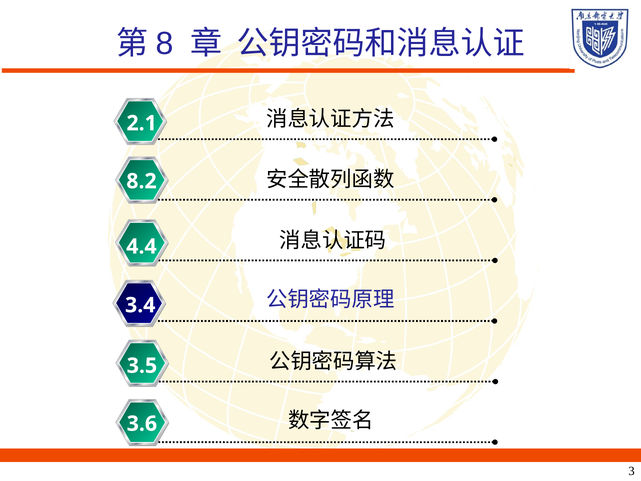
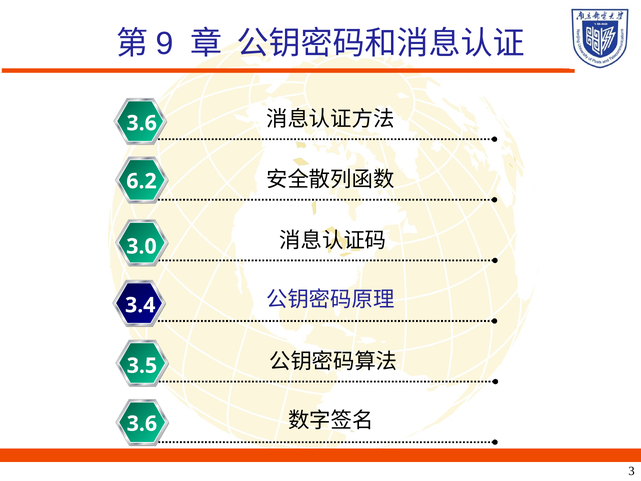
8: 8 -> 9
2.1 at (142, 123): 2.1 -> 3.6
8.2: 8.2 -> 6.2
4.4: 4.4 -> 3.0
